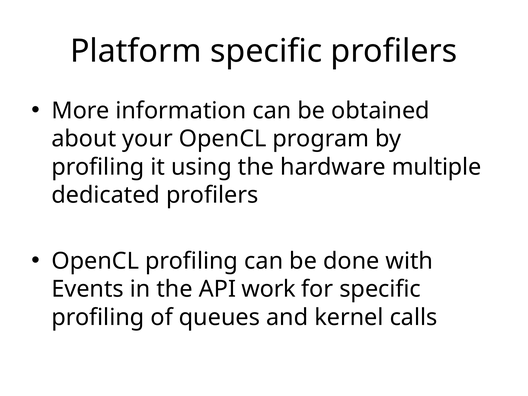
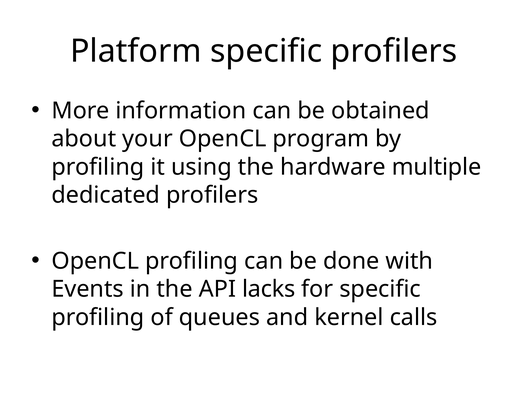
work: work -> lacks
